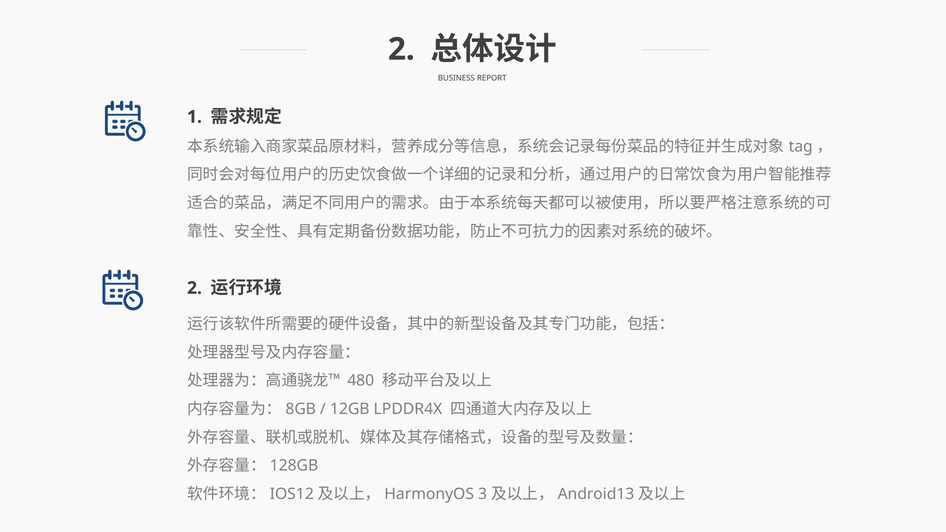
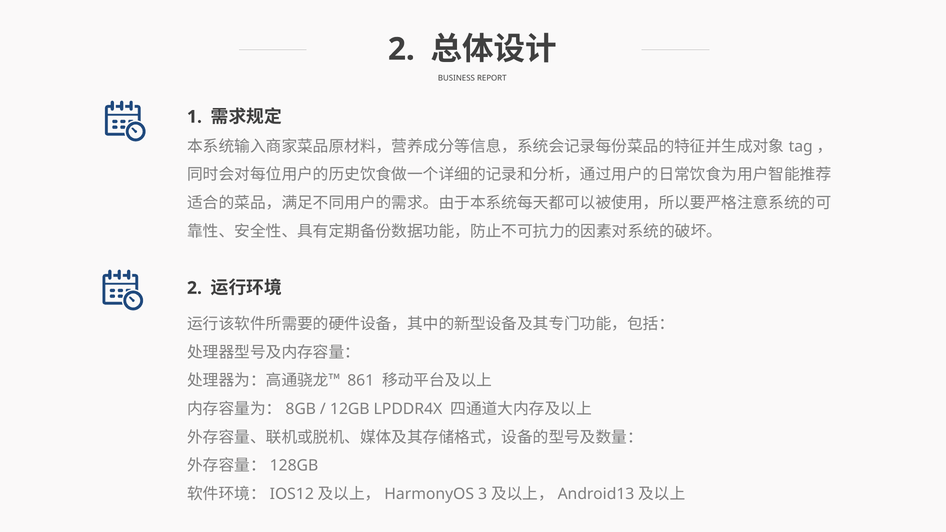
480: 480 -> 861
